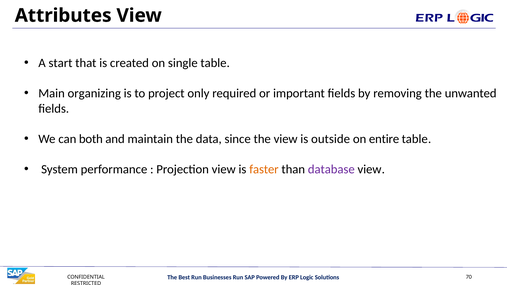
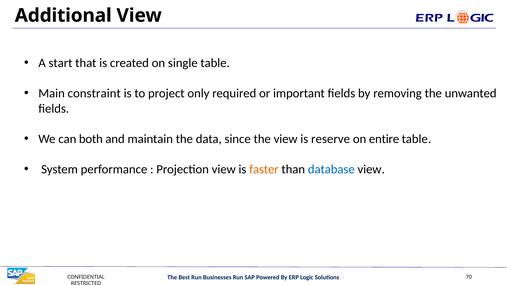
Attributes: Attributes -> Additional
organizing: organizing -> constraint
outside: outside -> reserve
database colour: purple -> blue
